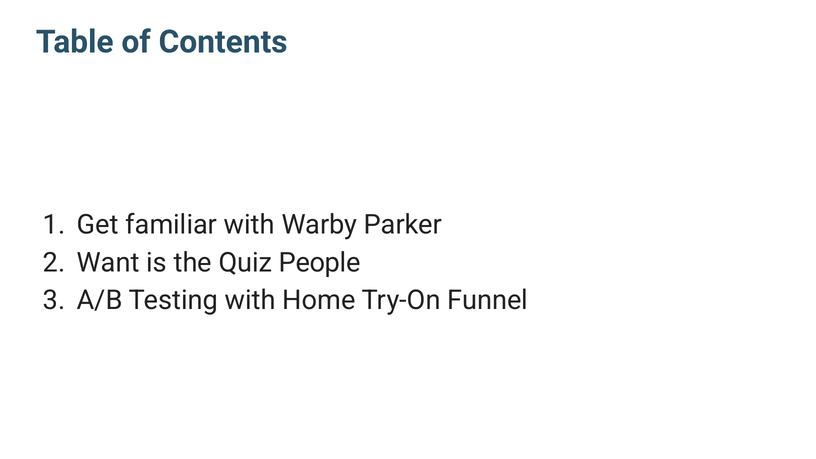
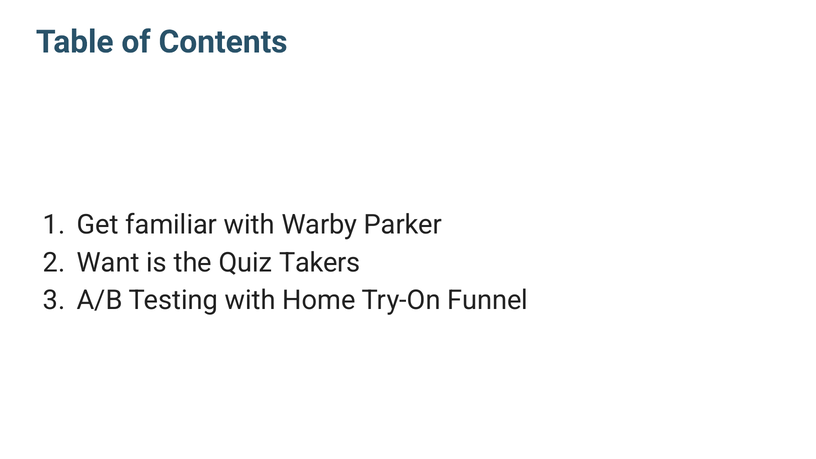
People: People -> Takers
